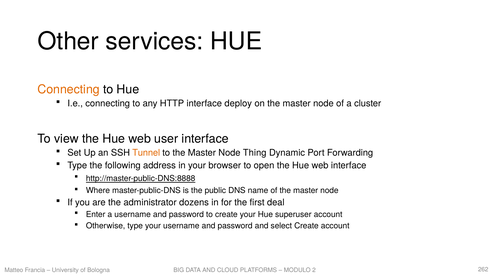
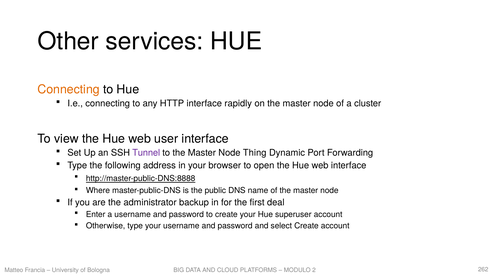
deploy: deploy -> rapidly
Tunnel colour: orange -> purple
dozens: dozens -> backup
